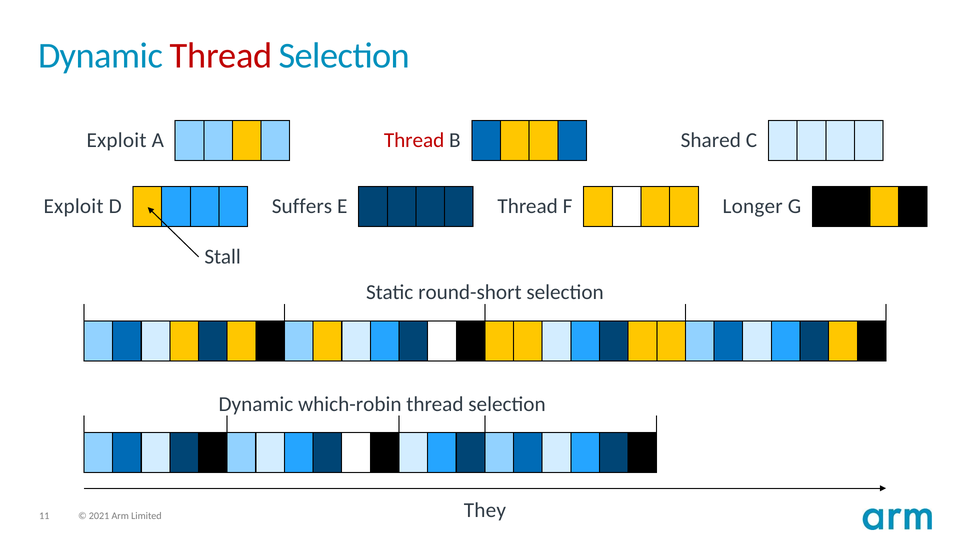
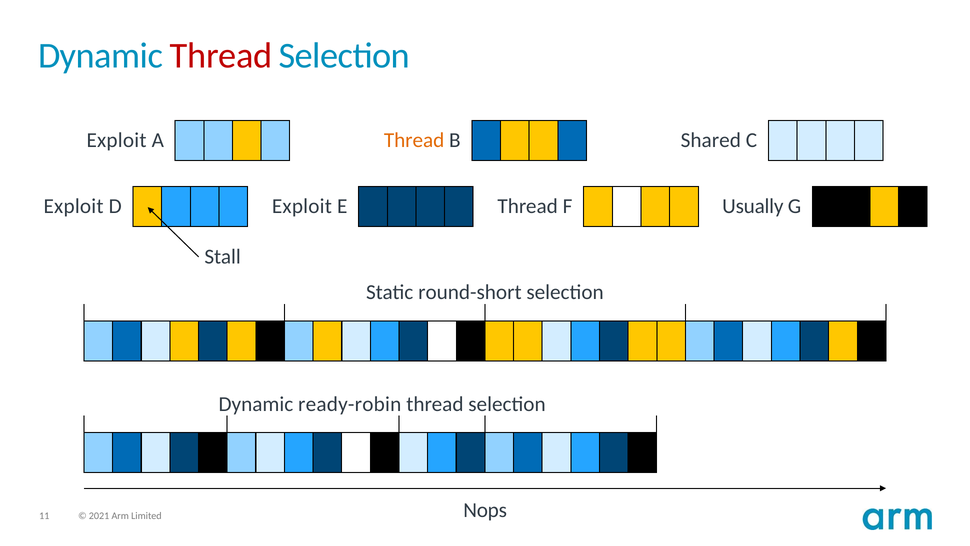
Thread at (414, 140) colour: red -> orange
D Suffers: Suffers -> Exploit
Longer: Longer -> Usually
which-robin: which-robin -> ready-robin
They: They -> Nops
